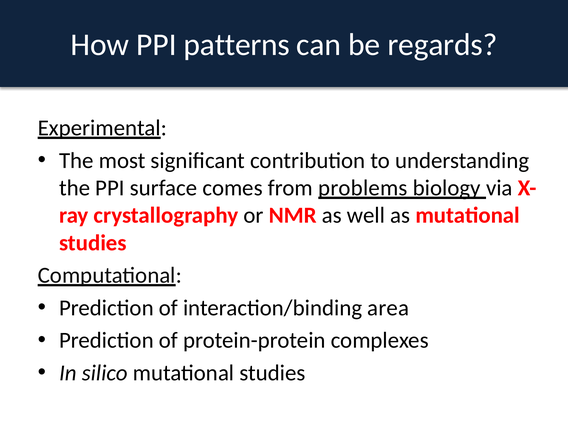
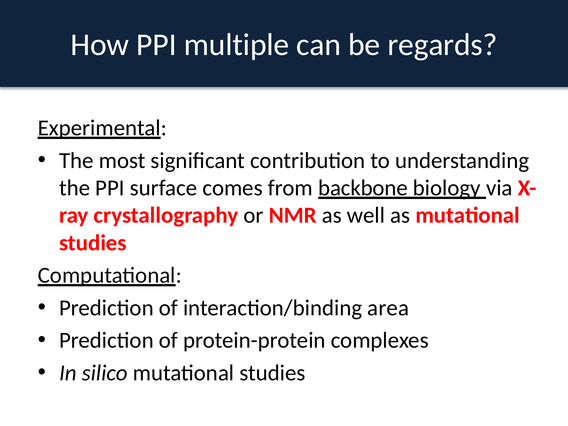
patterns: patterns -> multiple
problems: problems -> backbone
